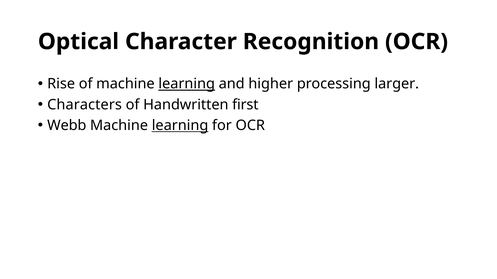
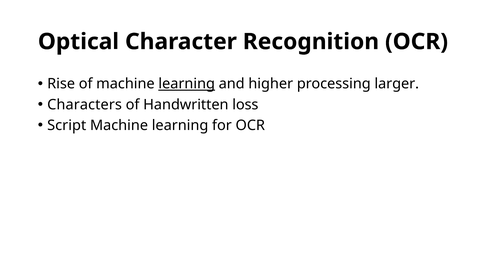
first: first -> loss
Webb: Webb -> Script
learning at (180, 126) underline: present -> none
